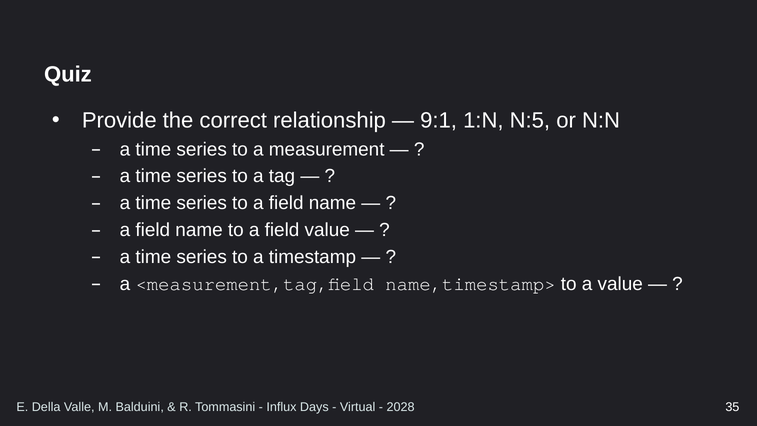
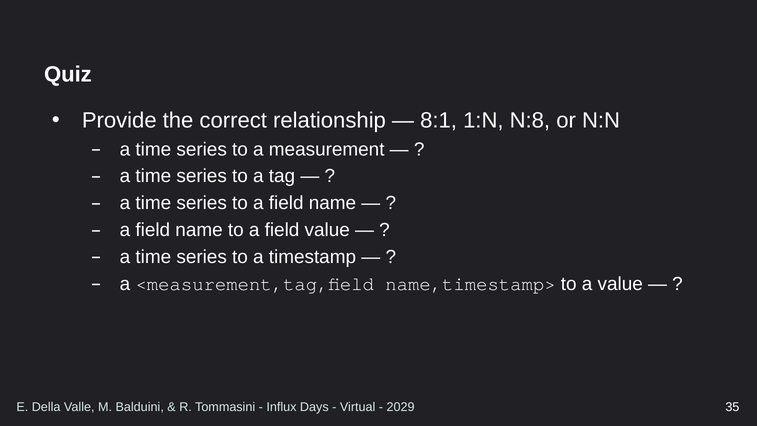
9:1: 9:1 -> 8:1
N:5: N:5 -> N:8
2028: 2028 -> 2029
